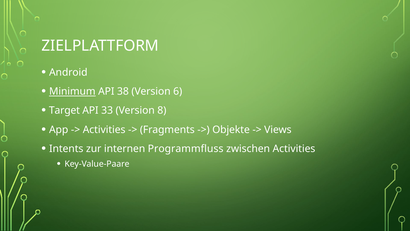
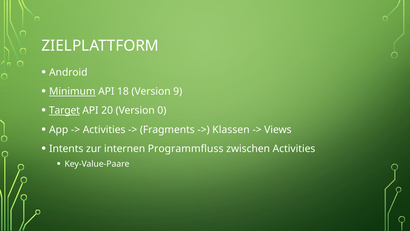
38: 38 -> 18
6: 6 -> 9
Target underline: none -> present
33: 33 -> 20
8: 8 -> 0
Objekte: Objekte -> Klassen
